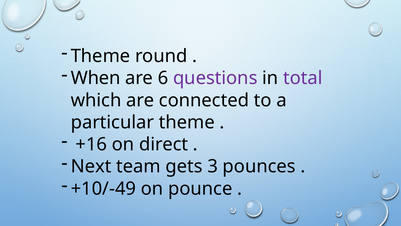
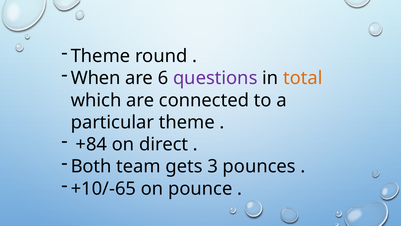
total colour: purple -> orange
+16: +16 -> +84
Next: Next -> Both
+10/-49: +10/-49 -> +10/-65
